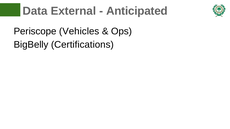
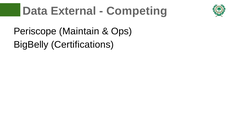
Anticipated: Anticipated -> Competing
Vehicles: Vehicles -> Maintain
